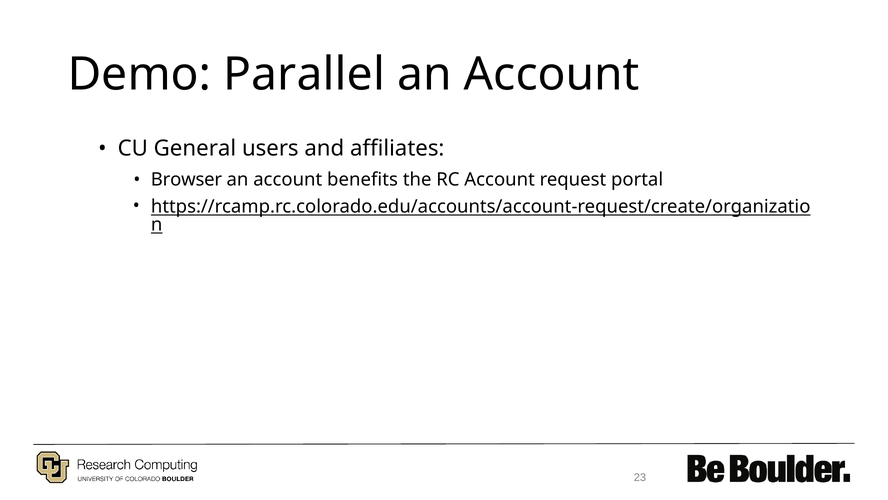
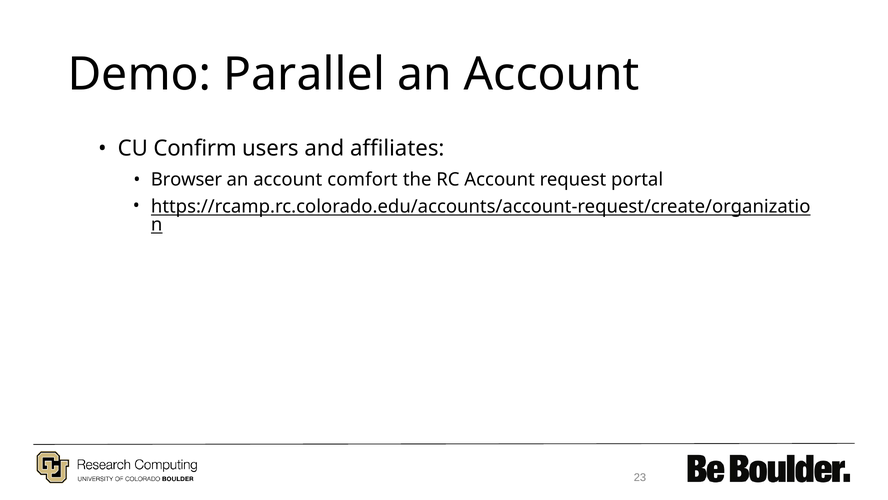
General: General -> Confirm
benefits: benefits -> comfort
